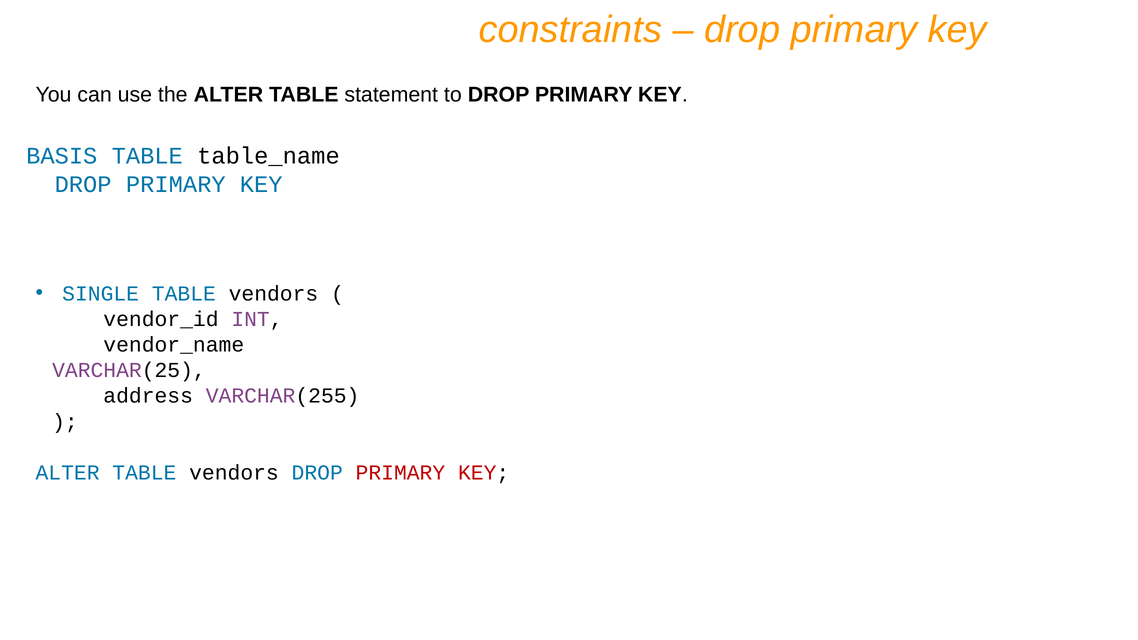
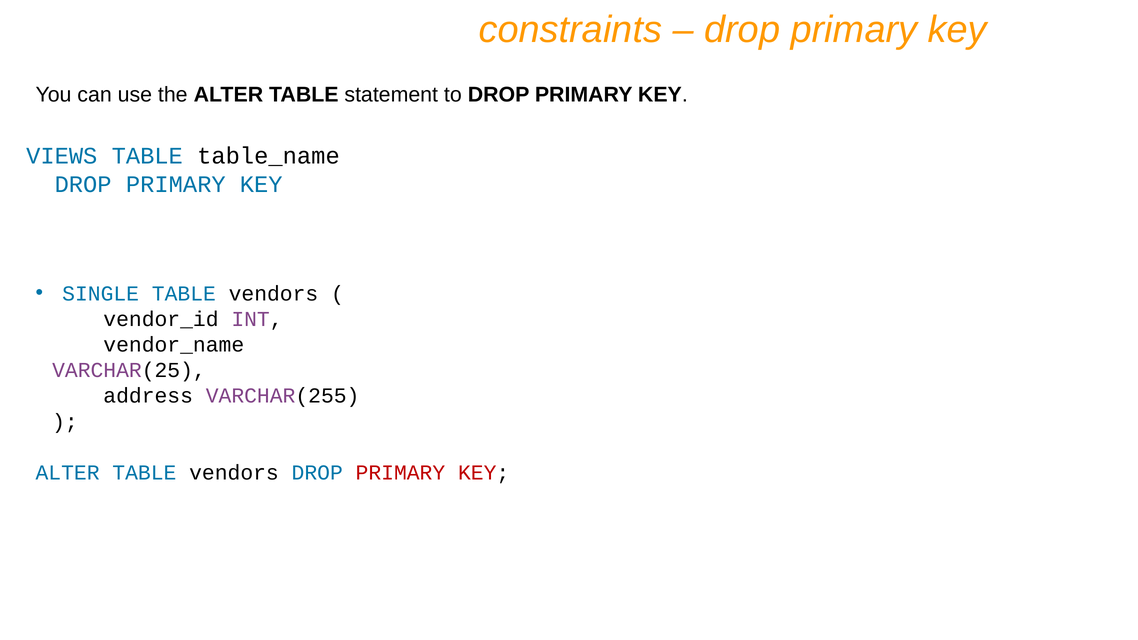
BASIS: BASIS -> VIEWS
